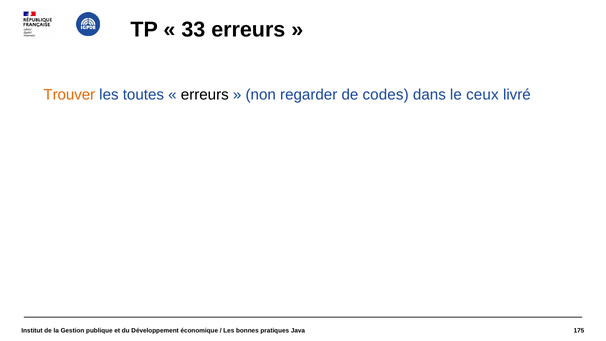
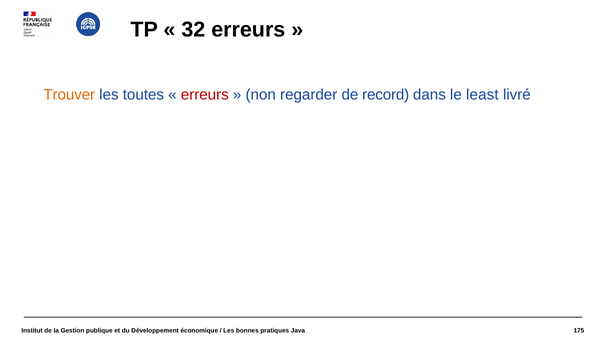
33: 33 -> 32
erreurs at (205, 95) colour: black -> red
codes: codes -> record
ceux: ceux -> least
